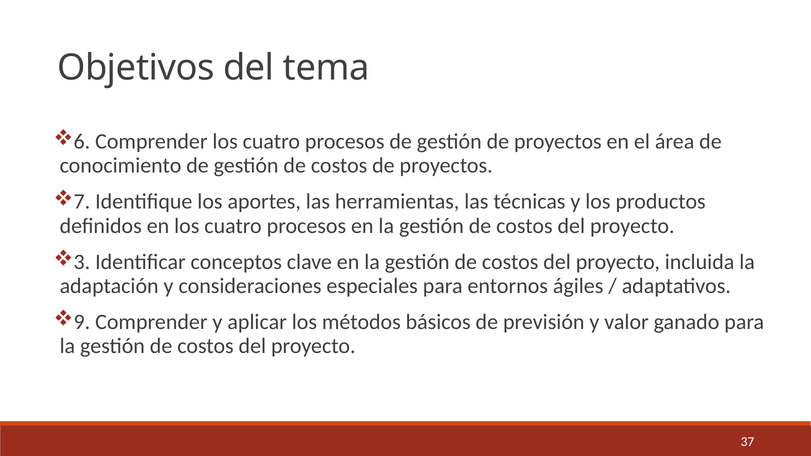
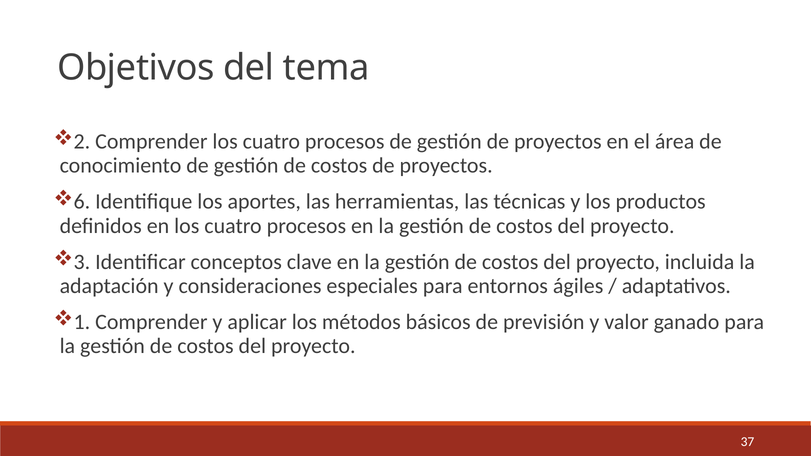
6: 6 -> 2
7: 7 -> 6
9: 9 -> 1
